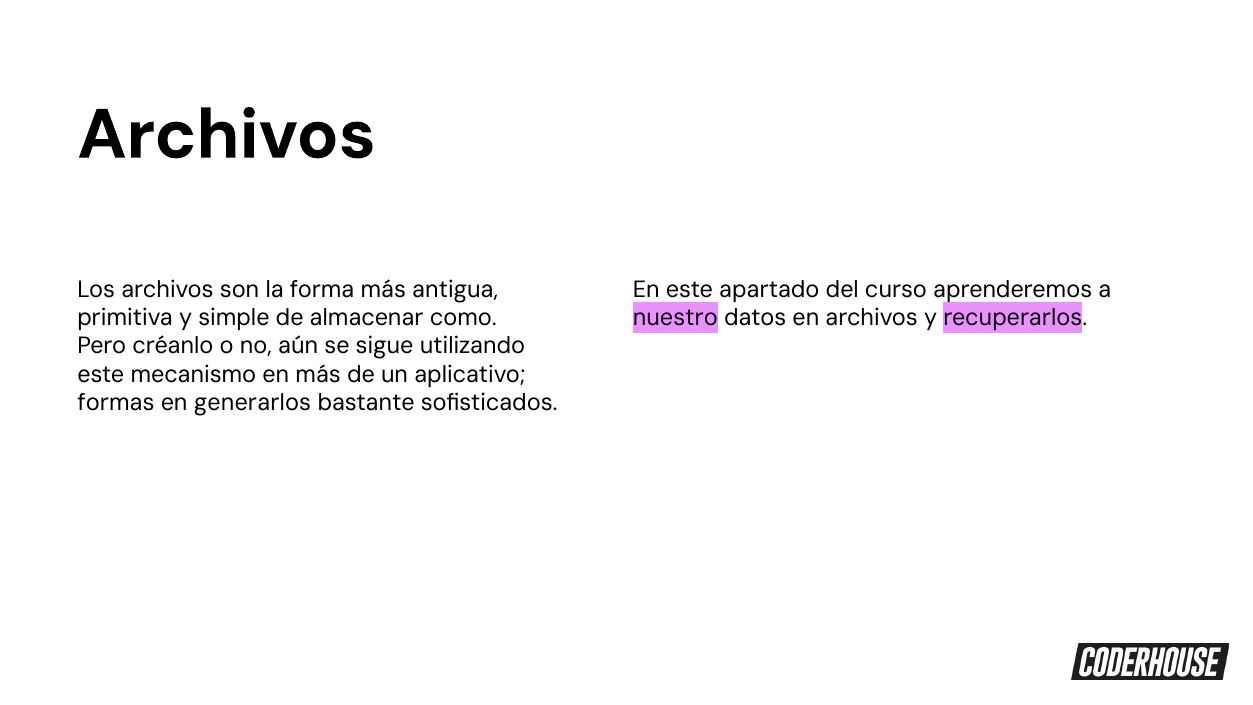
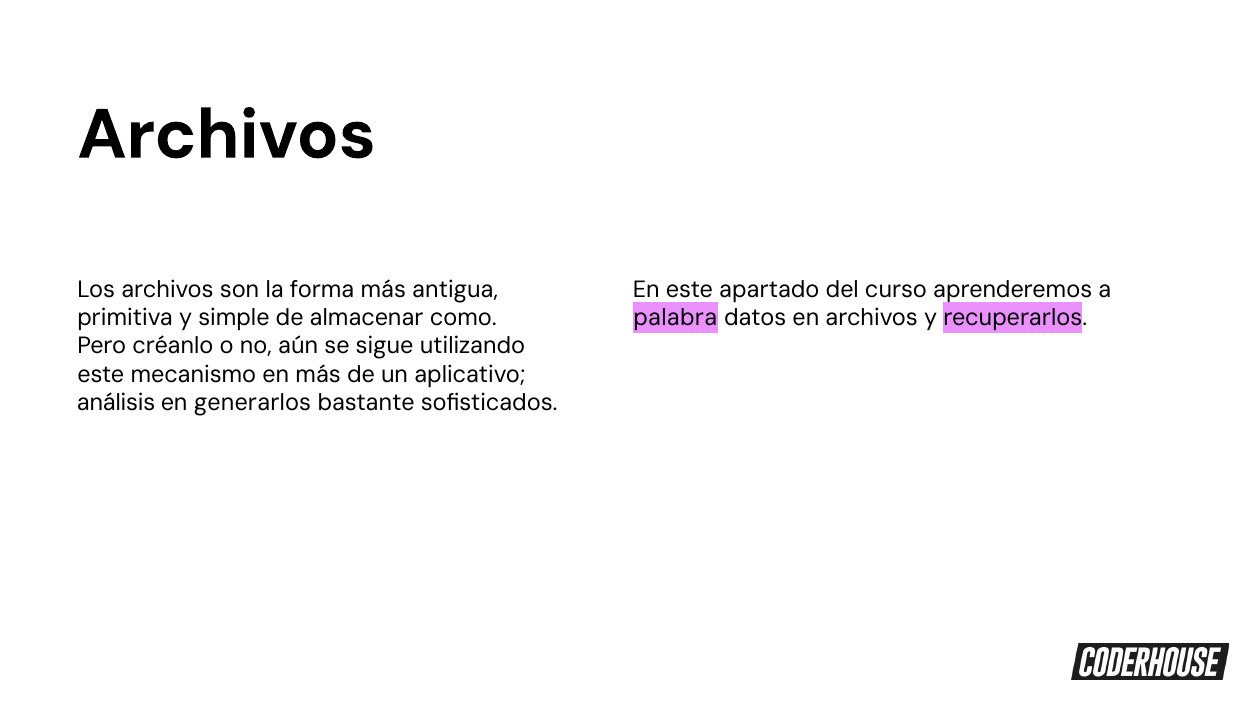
nuestro: nuestro -> palabra
formas: formas -> análisis
